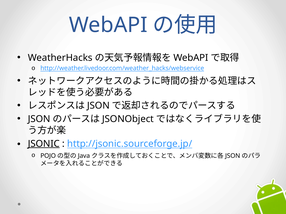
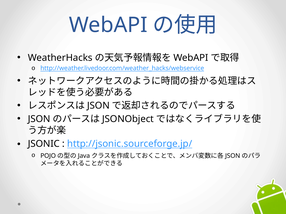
JSONIC underline: present -> none
